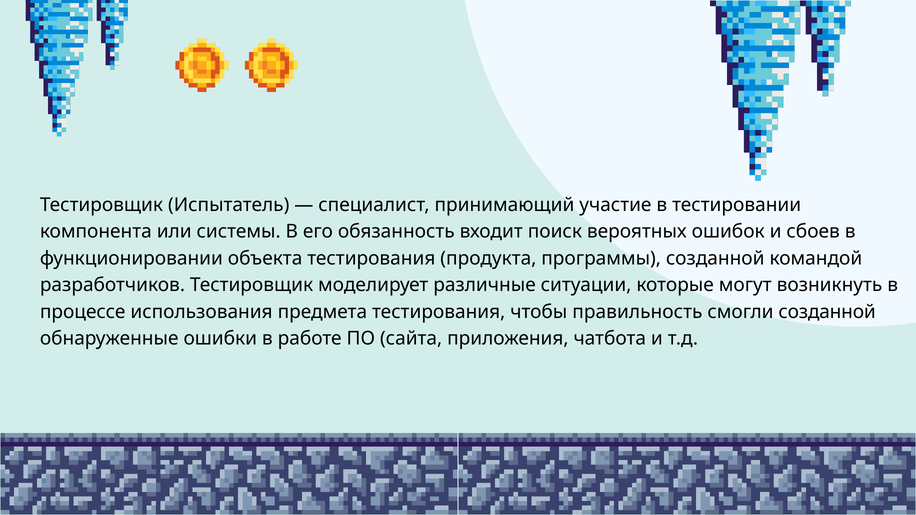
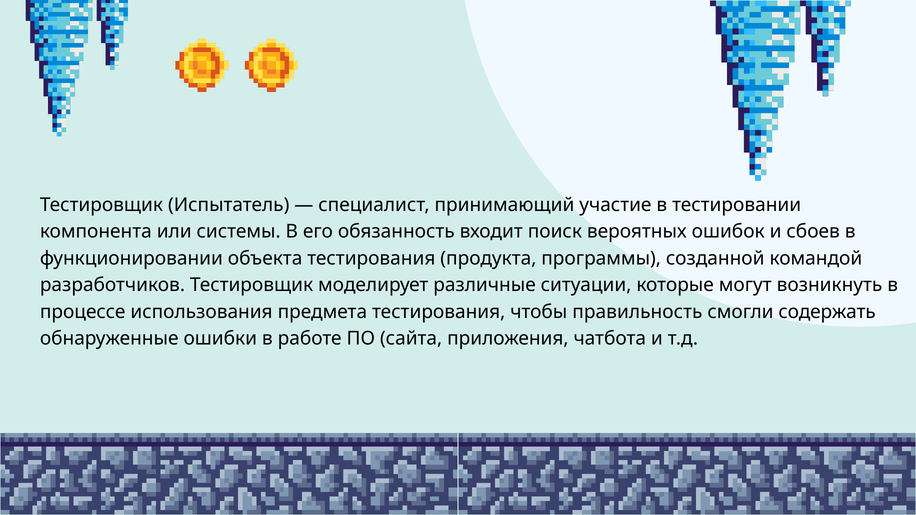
смогли созданной: созданной -> содержать
